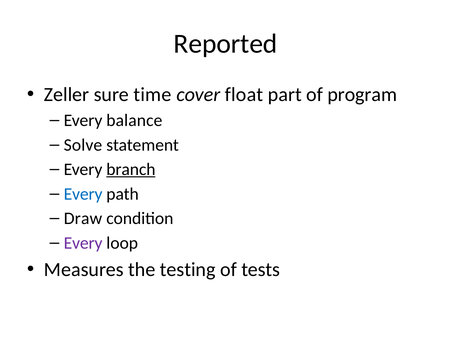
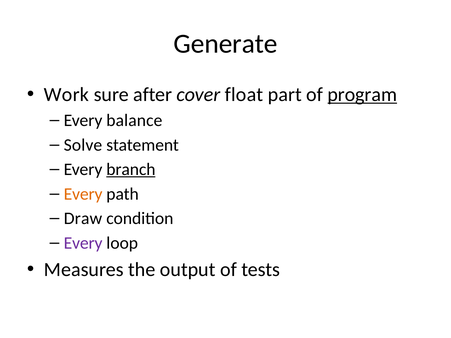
Reported: Reported -> Generate
Zeller: Zeller -> Work
time: time -> after
program underline: none -> present
Every at (83, 194) colour: blue -> orange
testing: testing -> output
